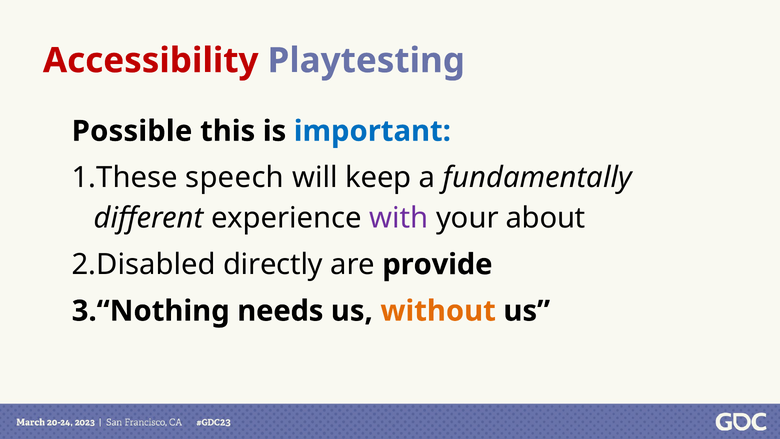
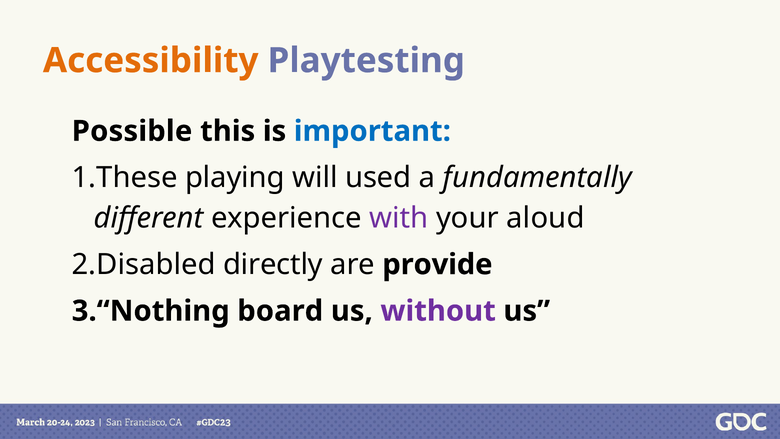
Accessibility colour: red -> orange
speech: speech -> playing
keep: keep -> used
about: about -> aloud
needs: needs -> board
without colour: orange -> purple
